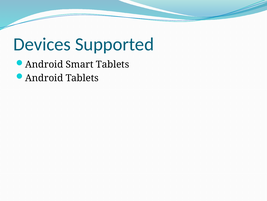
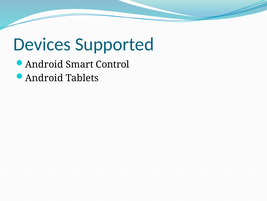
Smart Tablets: Tablets -> Control
